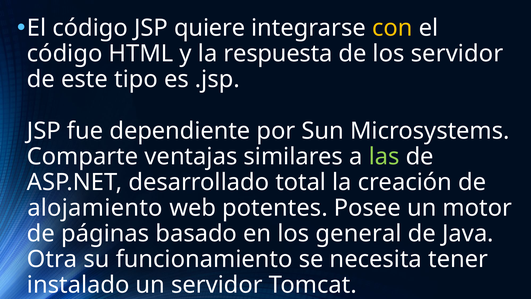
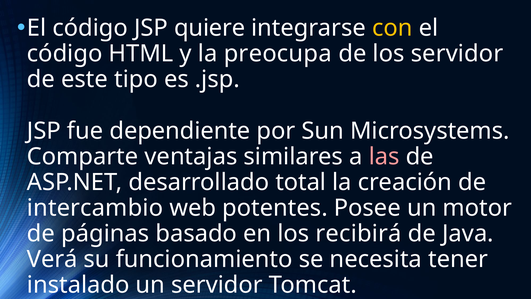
respuesta: respuesta -> preocupa
las colour: light green -> pink
alojamiento: alojamiento -> intercambio
general: general -> recibirá
Otra: Otra -> Verá
